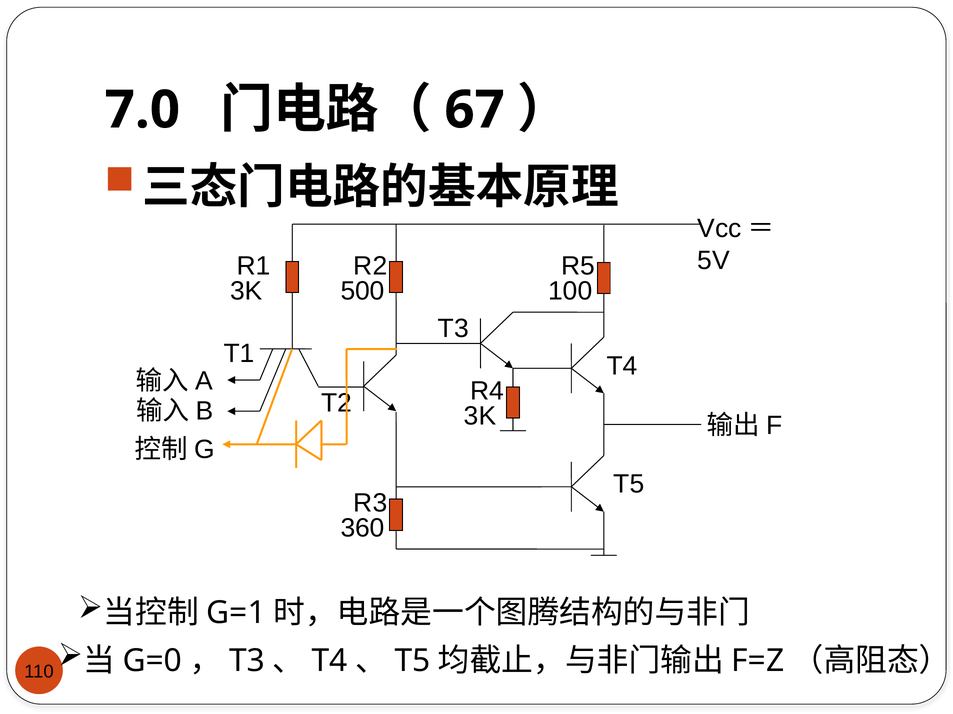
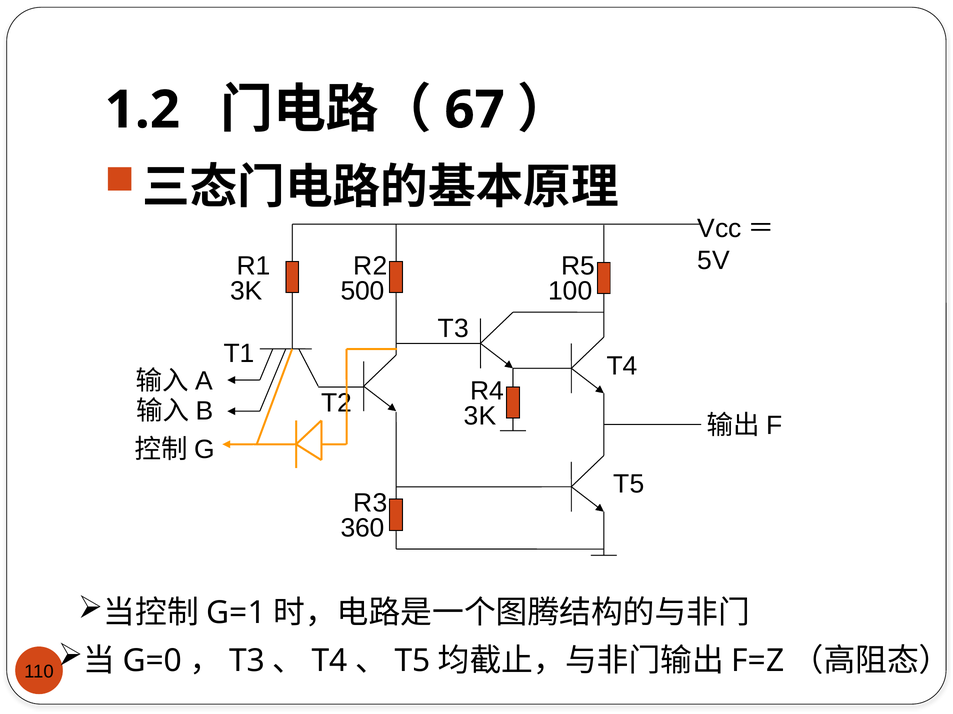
7.0: 7.0 -> 1.2
